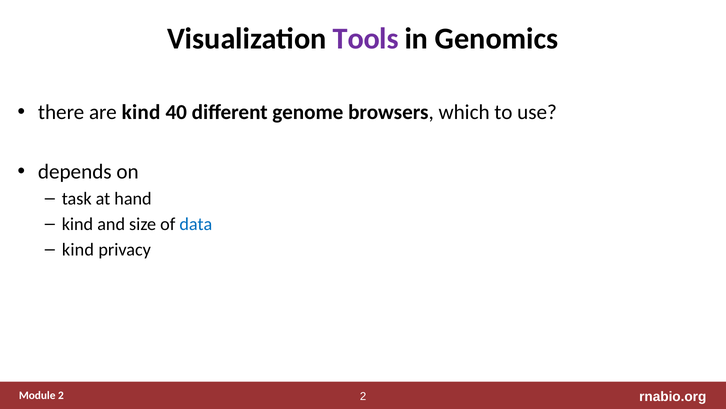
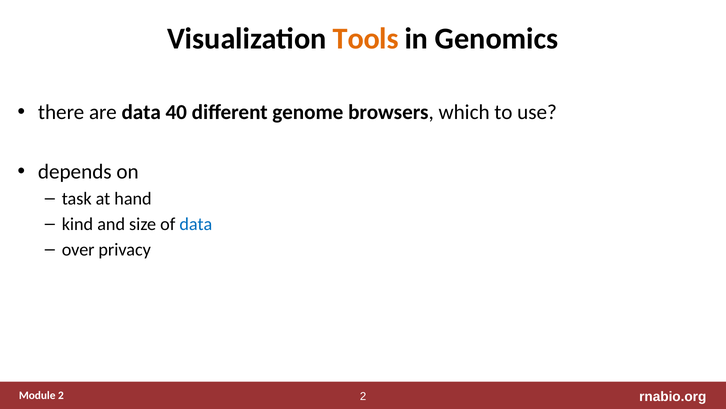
Tools colour: purple -> orange
are kind: kind -> data
kind at (78, 249): kind -> over
